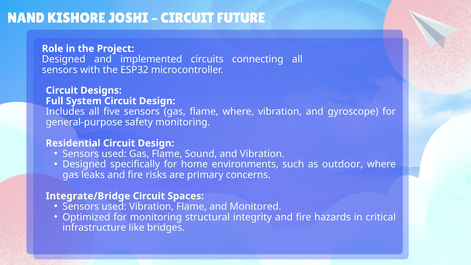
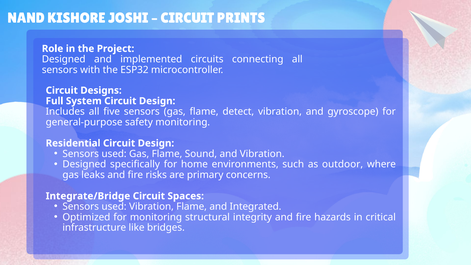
FUTURE: FUTURE -> PRINTS
flame where: where -> detect
Monitored: Monitored -> Integrated
